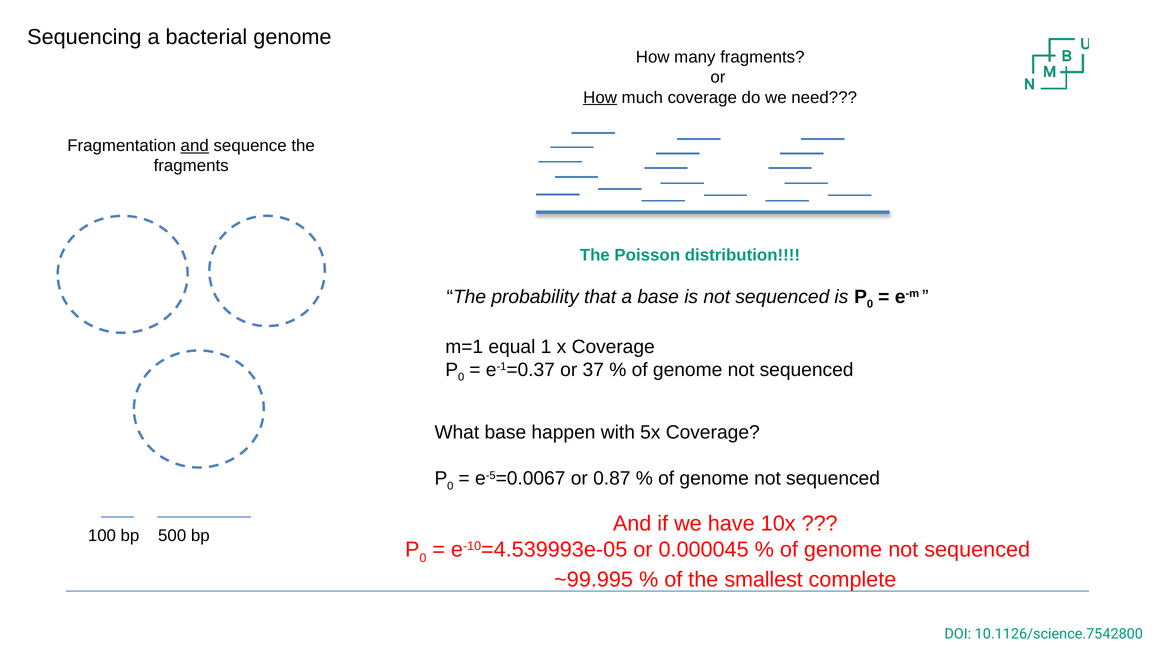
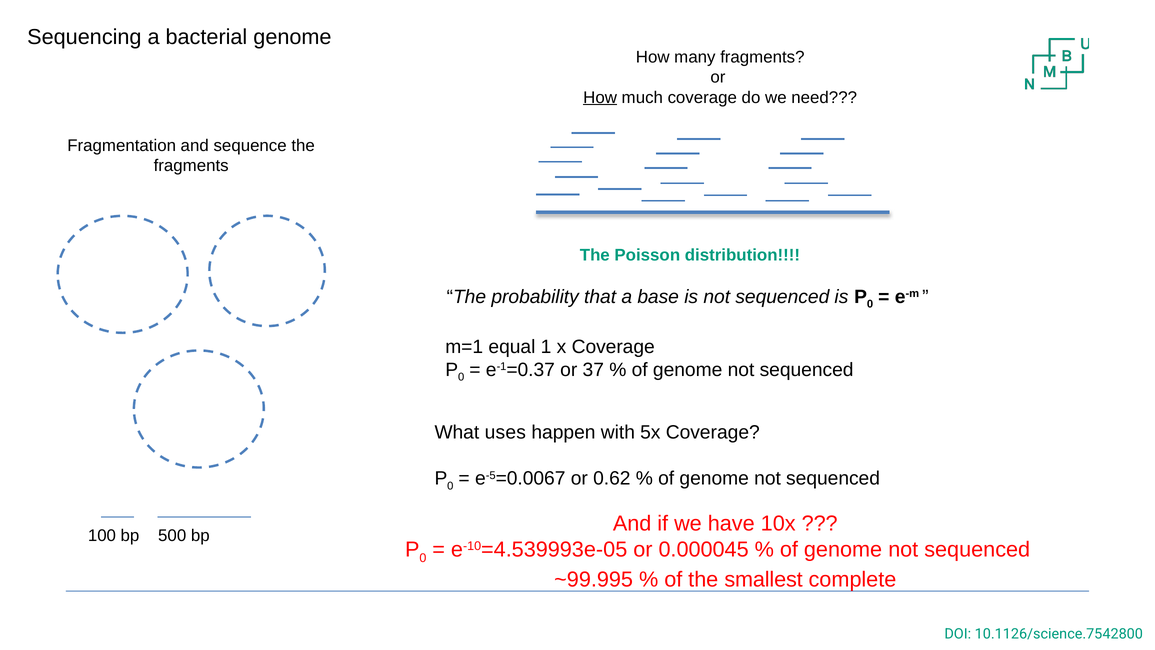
and at (195, 145) underline: present -> none
What base: base -> uses
0.87: 0.87 -> 0.62
